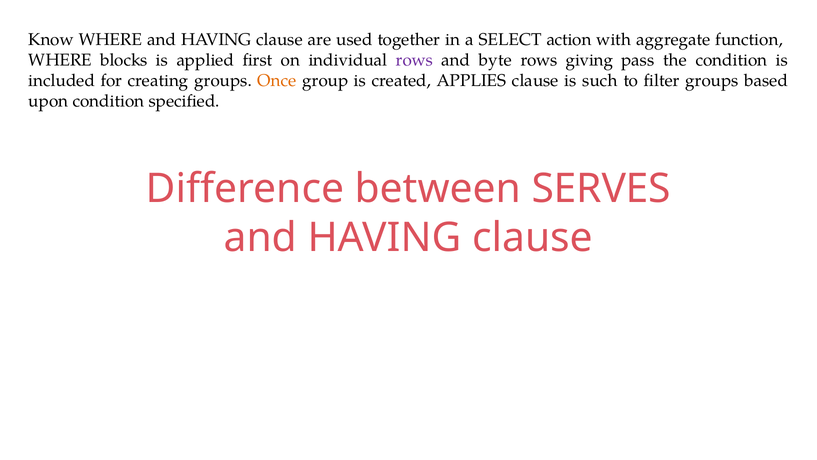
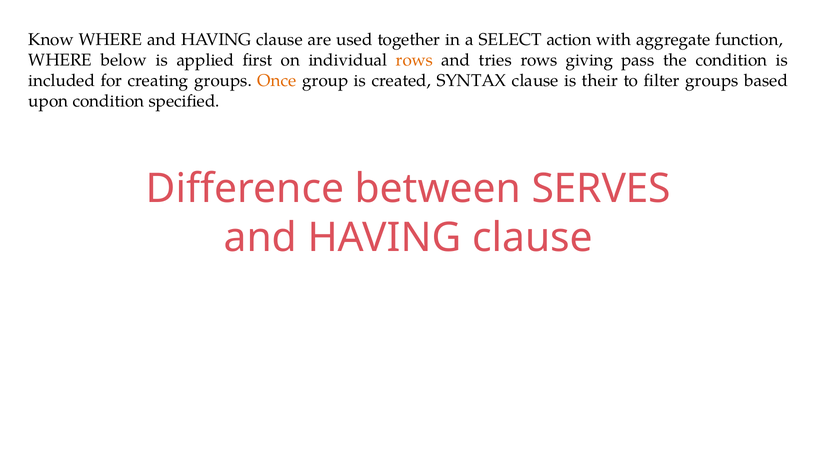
blocks: blocks -> below
rows at (414, 60) colour: purple -> orange
byte: byte -> tries
APPLIES: APPLIES -> SYNTAX
such: such -> their
